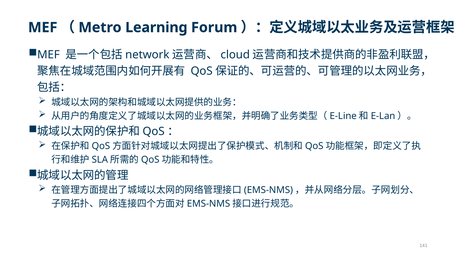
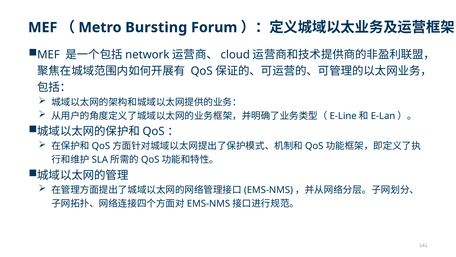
Learning: Learning -> Bursting
